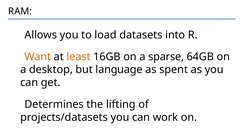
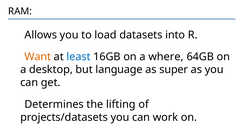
least colour: orange -> blue
sparse: sparse -> where
spent: spent -> super
